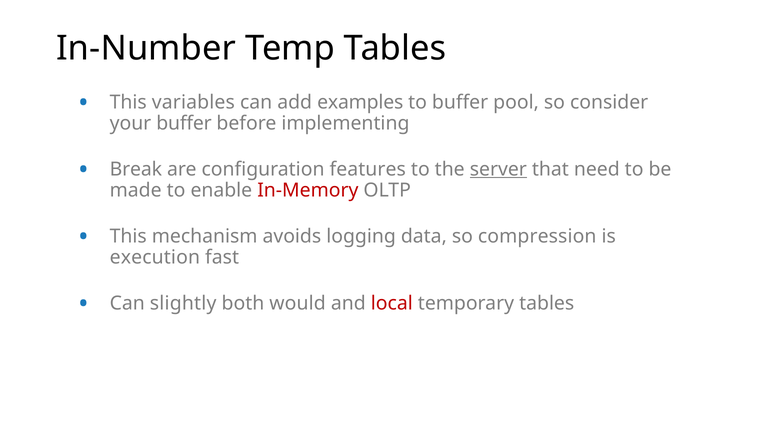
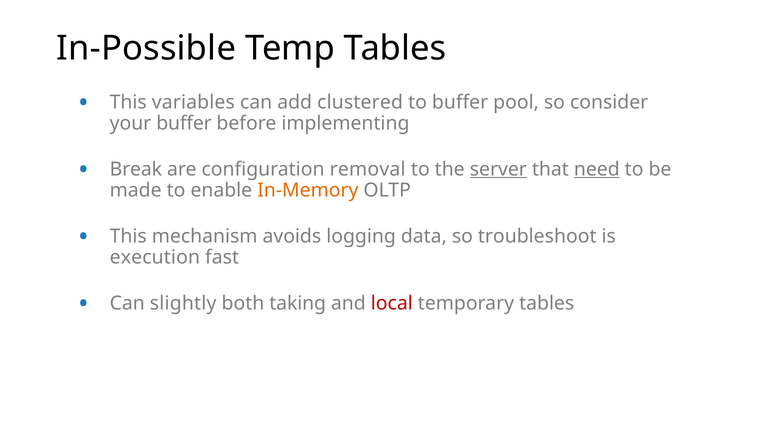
In-Number: In-Number -> In-Possible
examples: examples -> clustered
features: features -> removal
need underline: none -> present
In-Memory colour: red -> orange
compression: compression -> troubleshoot
would: would -> taking
